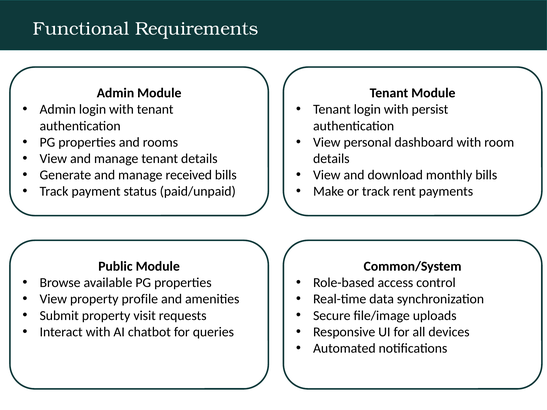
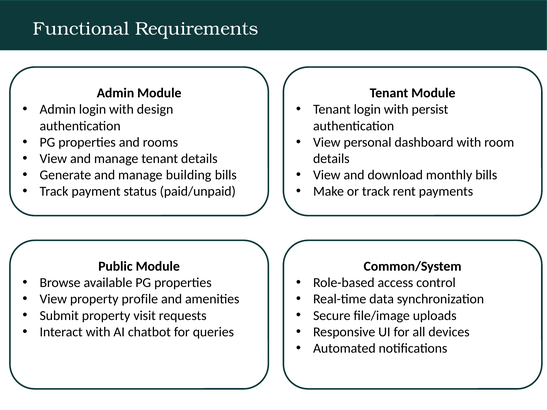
with tenant: tenant -> design
received: received -> building
